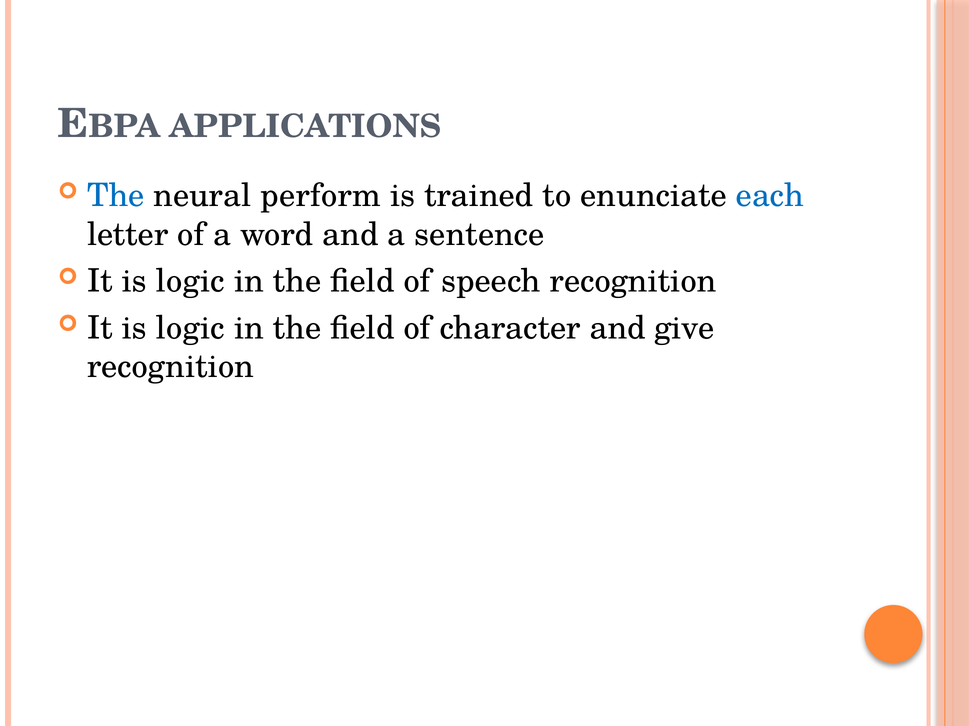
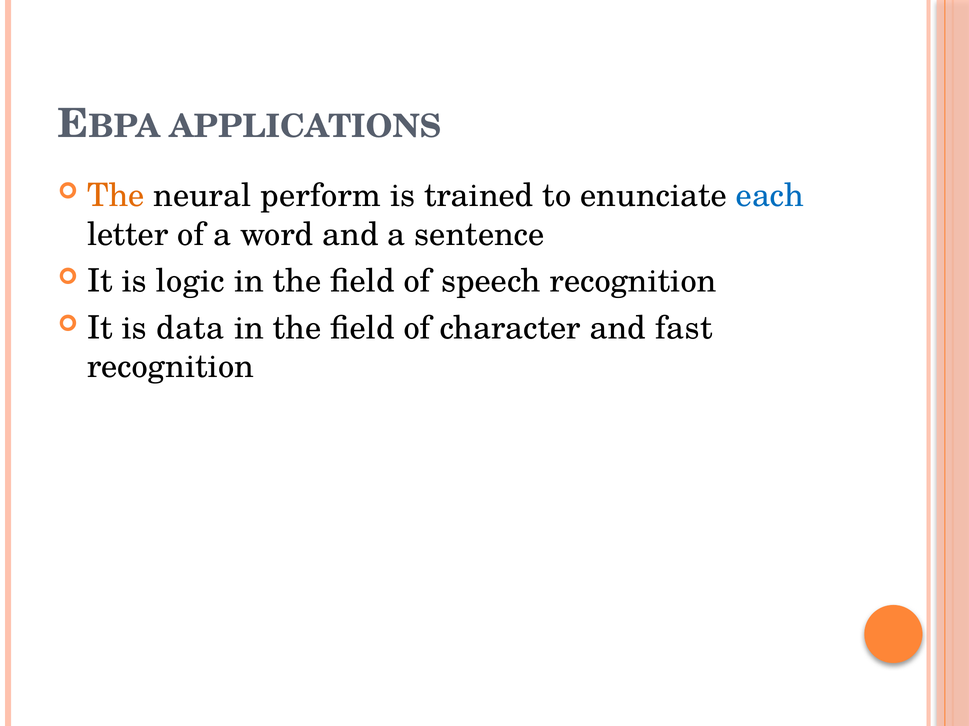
The at (116, 196) colour: blue -> orange
logic at (190, 328): logic -> data
give: give -> fast
